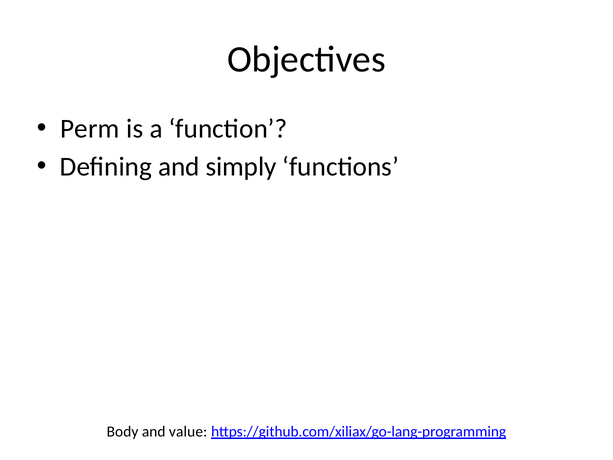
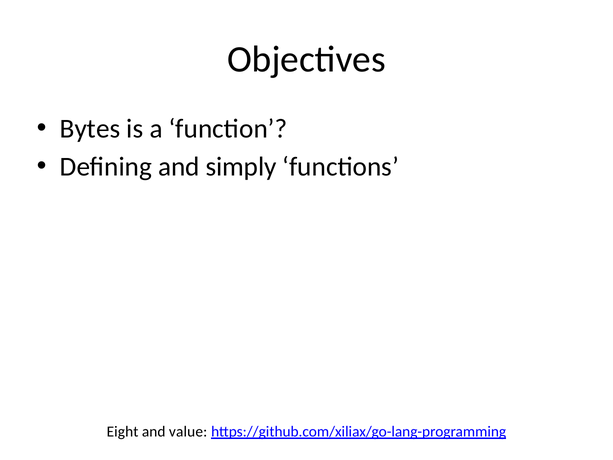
Perm: Perm -> Bytes
Body: Body -> Eight
